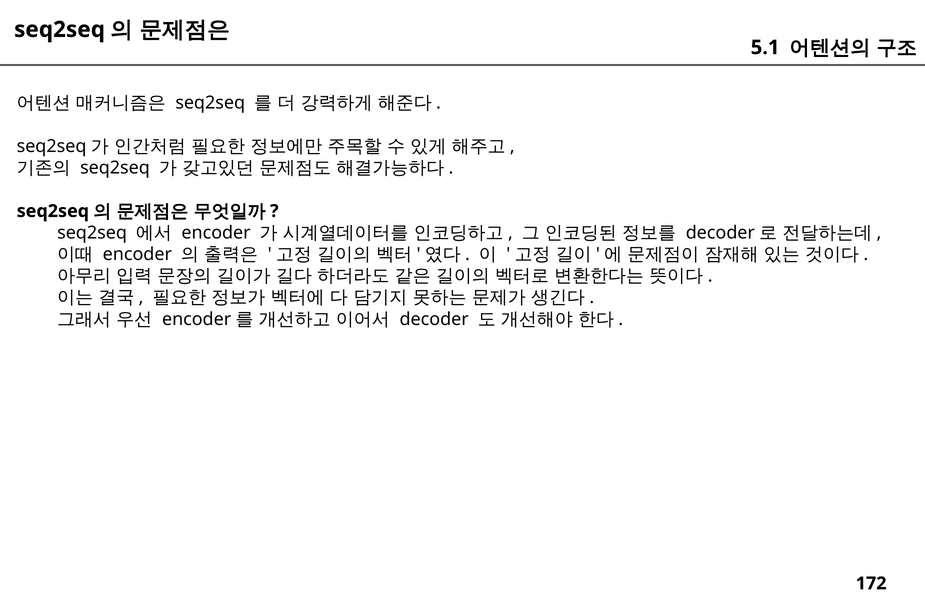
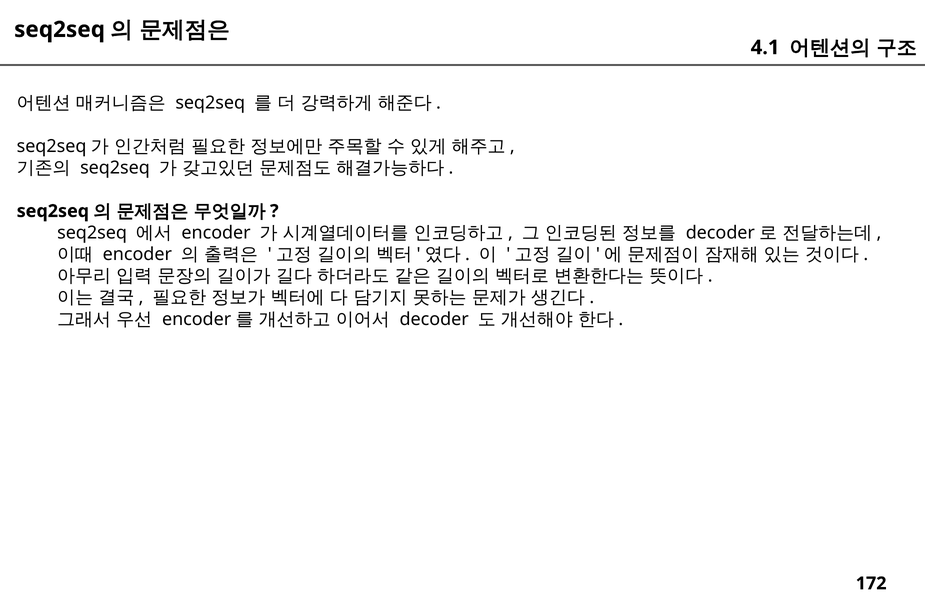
5.1: 5.1 -> 4.1
